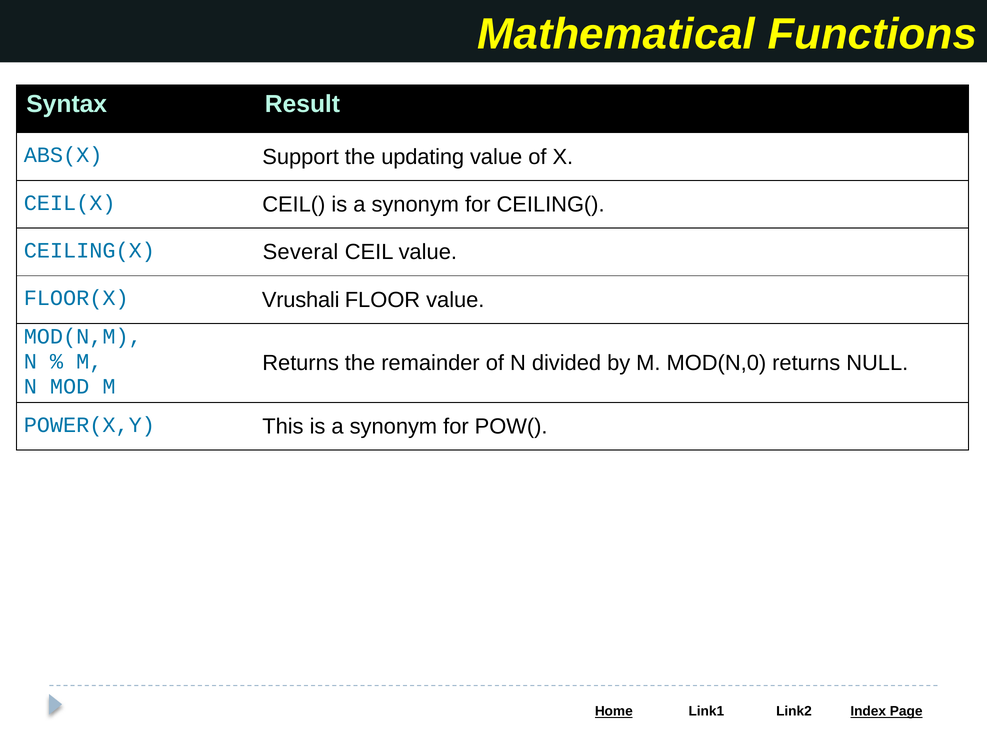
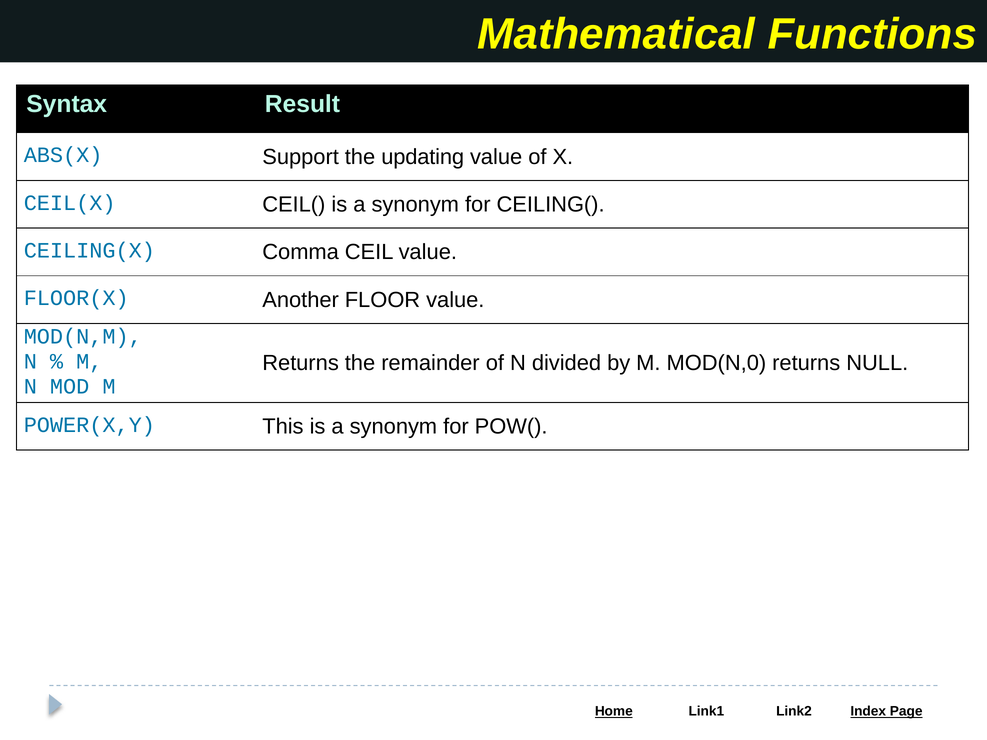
Several: Several -> Comma
Vrushali: Vrushali -> Another
